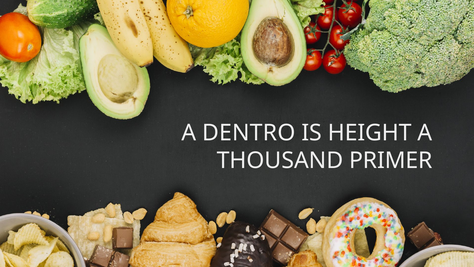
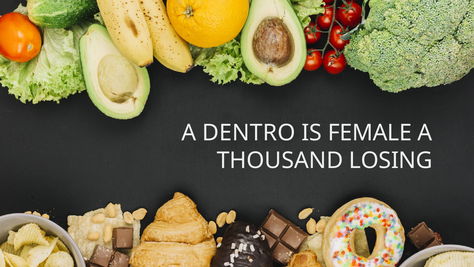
HEIGHT: HEIGHT -> FEMALE
PRIMER: PRIMER -> LOSING
